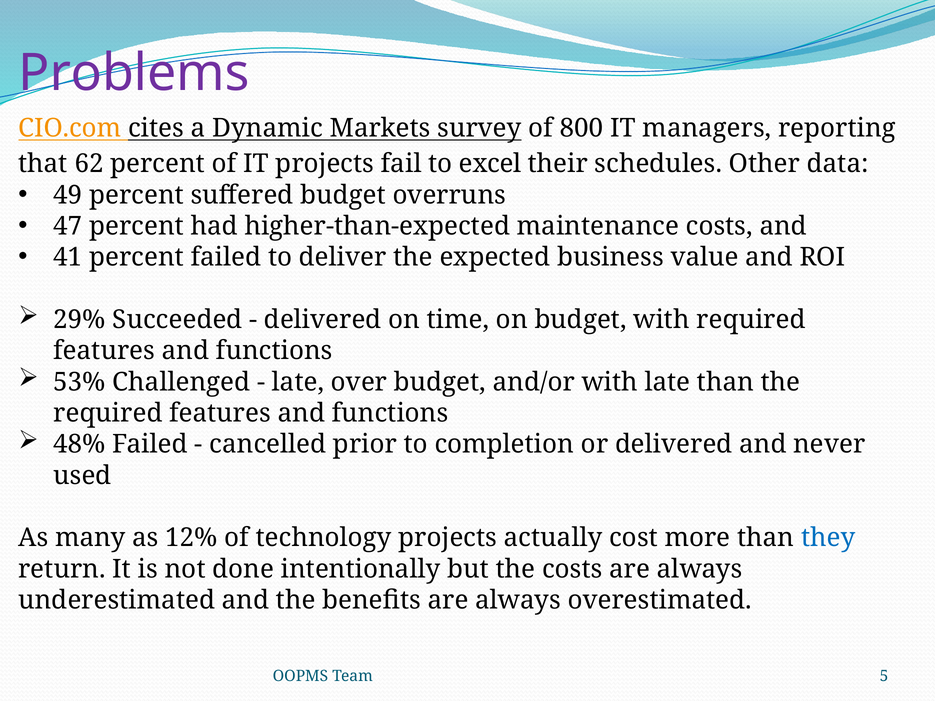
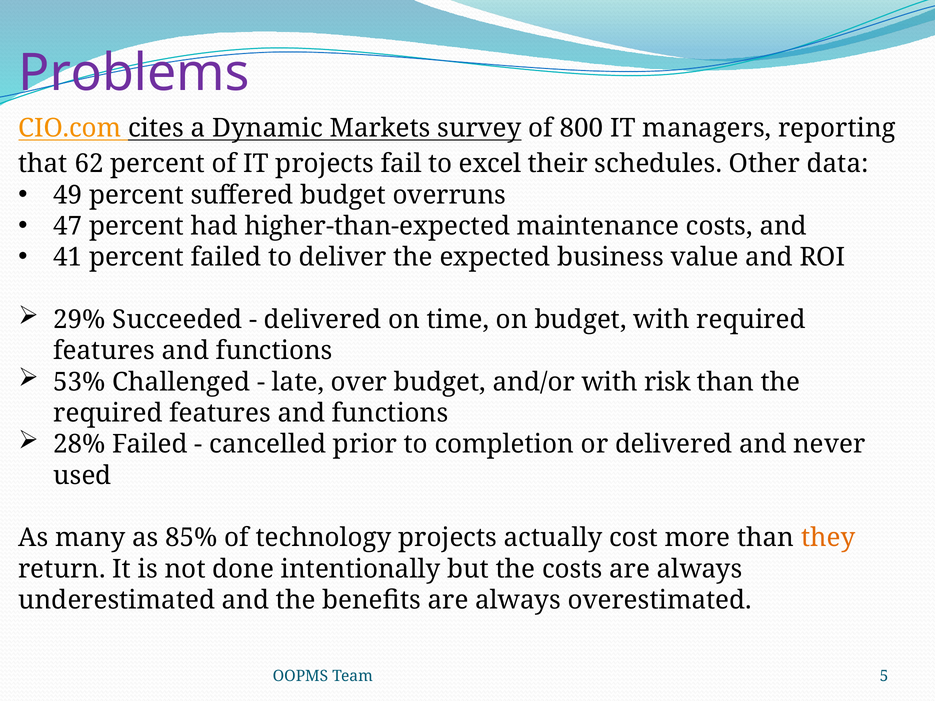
with late: late -> risk
48%: 48% -> 28%
12%: 12% -> 85%
they colour: blue -> orange
